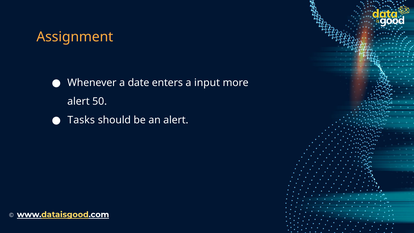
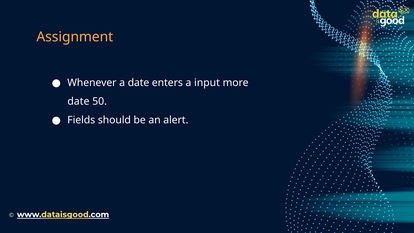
alert at (78, 101): alert -> date
Tasks: Tasks -> Fields
